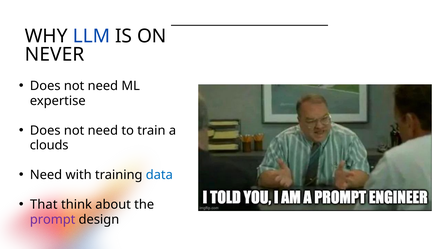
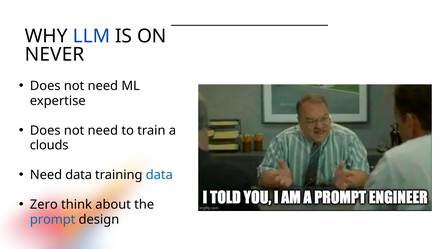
Need with: with -> data
That: That -> Zero
prompt colour: purple -> blue
